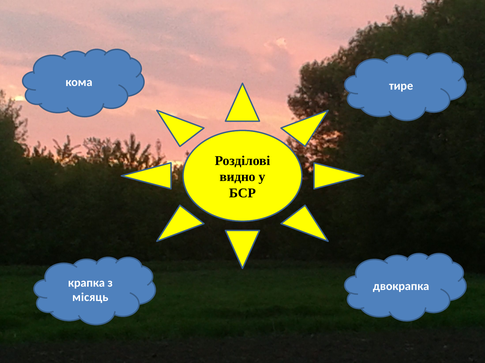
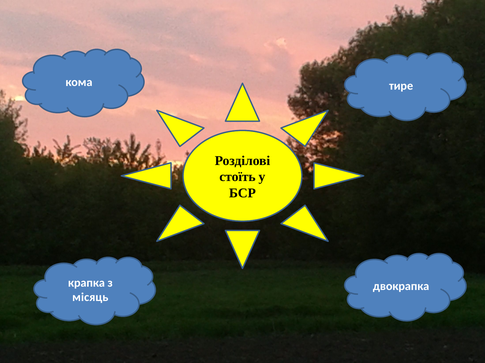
видно: видно -> стоїть
